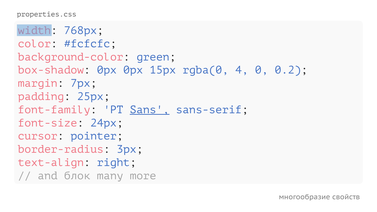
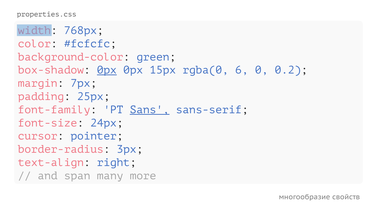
0px at (107, 70) underline: none -> present
4: 4 -> 6
блок: блок -> span
